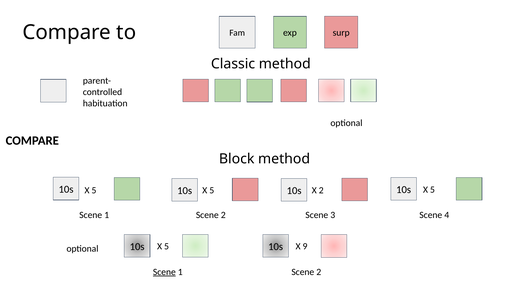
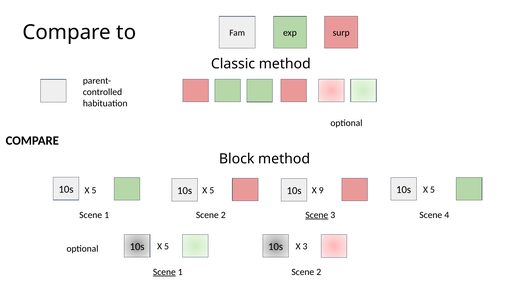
X 2: 2 -> 9
Scene at (317, 215) underline: none -> present
X 9: 9 -> 3
